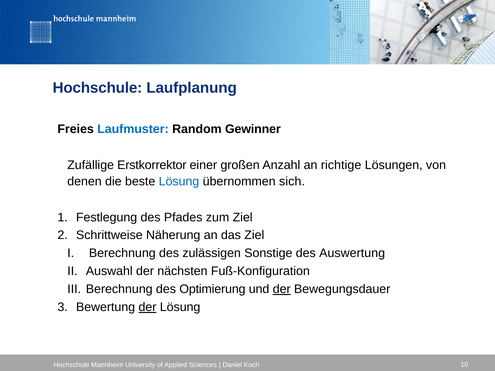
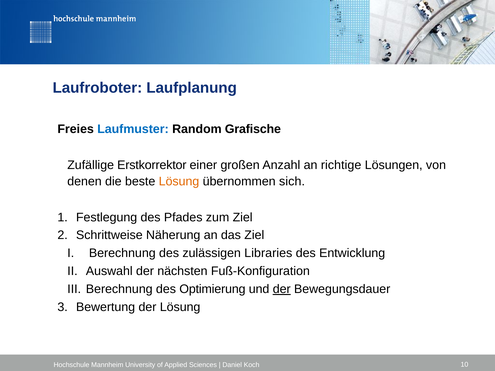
Hochschule at (97, 88): Hochschule -> Laufroboter
Gewinner: Gewinner -> Grafische
Lösung at (179, 181) colour: blue -> orange
Sonstige: Sonstige -> Libraries
Auswertung: Auswertung -> Entwicklung
der at (147, 307) underline: present -> none
